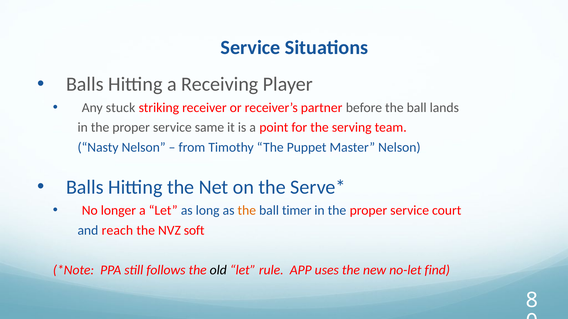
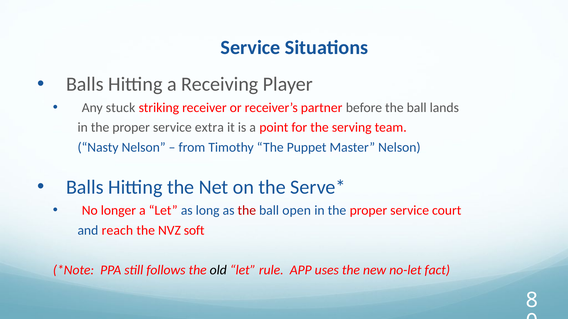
same: same -> extra
the at (247, 211) colour: orange -> red
timer: timer -> open
find: find -> fact
